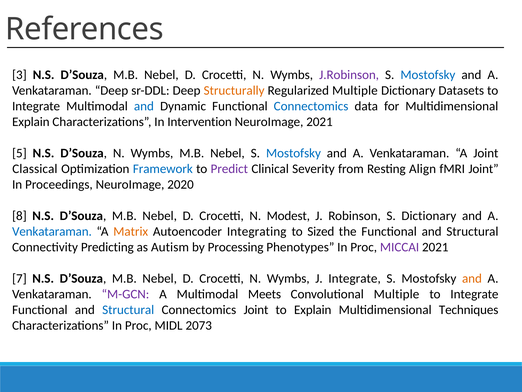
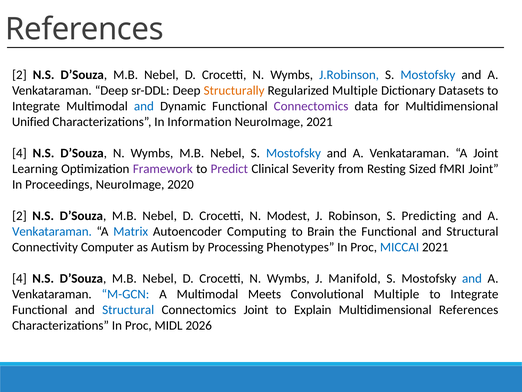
3 at (19, 75): 3 -> 2
J.Robinson colour: purple -> blue
Connectomics at (311, 106) colour: blue -> purple
Explain at (31, 122): Explain -> Unified
Intervention: Intervention -> Information
5 at (19, 153): 5 -> 4
Classical: Classical -> Learning
Framework colour: blue -> purple
Align: Align -> Sized
8 at (19, 216): 8 -> 2
S Dictionary: Dictionary -> Predicting
Matrix colour: orange -> blue
Integrating: Integrating -> Computing
Sized: Sized -> Brain
Predicting: Predicting -> Computer
MICCAI colour: purple -> blue
7 at (19, 278): 7 -> 4
J Integrate: Integrate -> Manifold
and at (472, 278) colour: orange -> blue
M-GCN colour: purple -> blue
Multidimensional Techniques: Techniques -> References
2073: 2073 -> 2026
